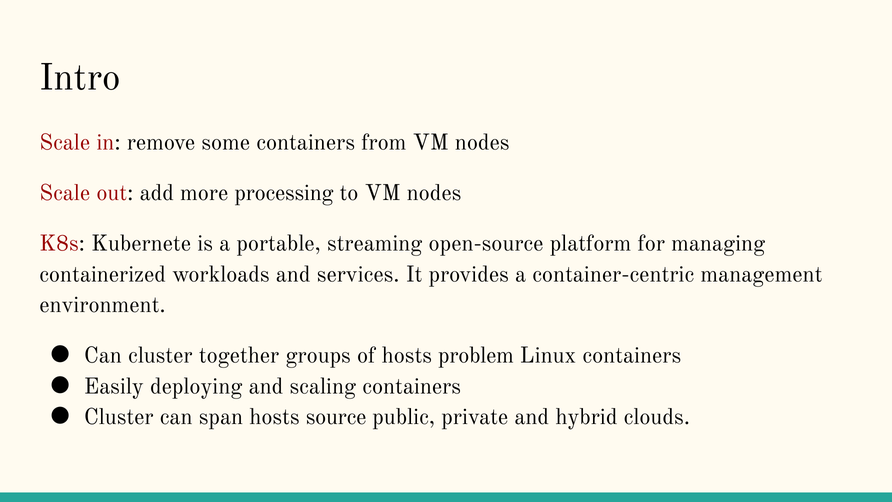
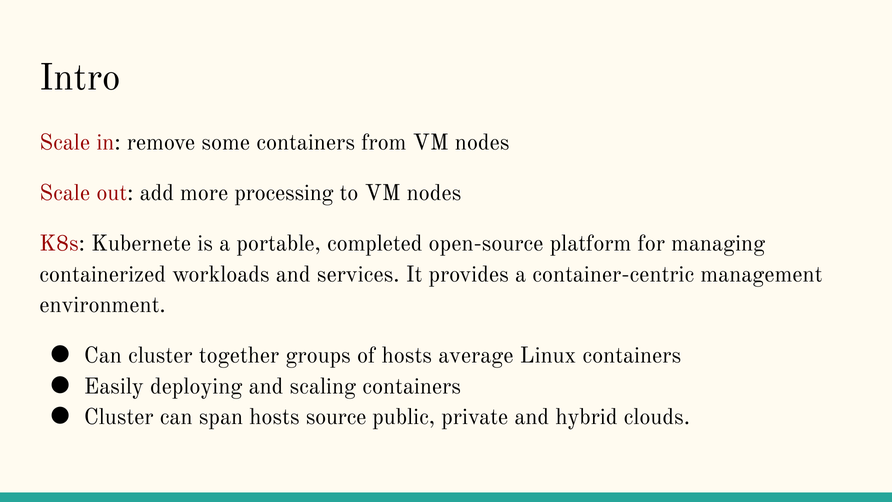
streaming: streaming -> completed
problem: problem -> average
